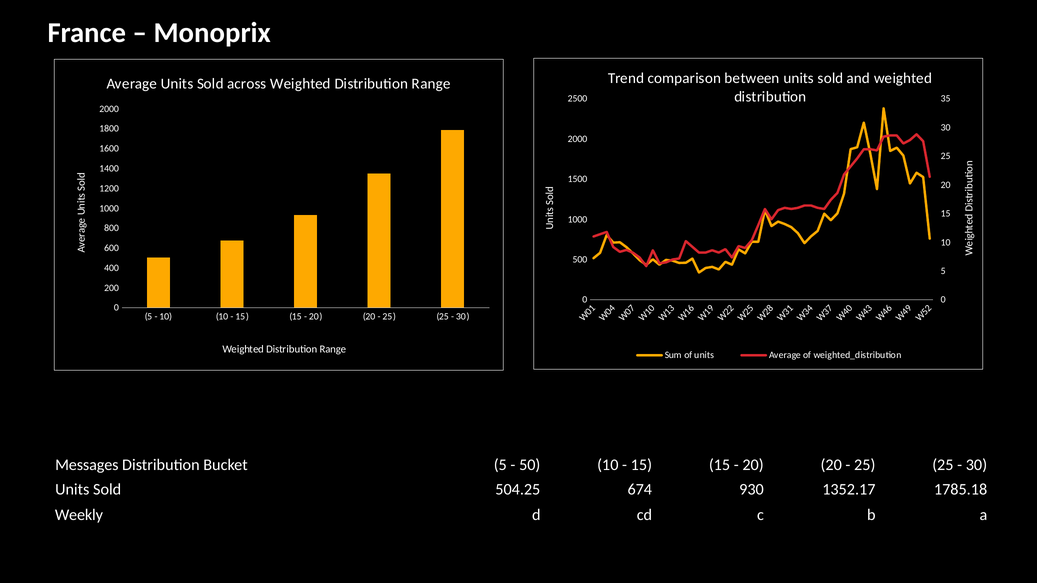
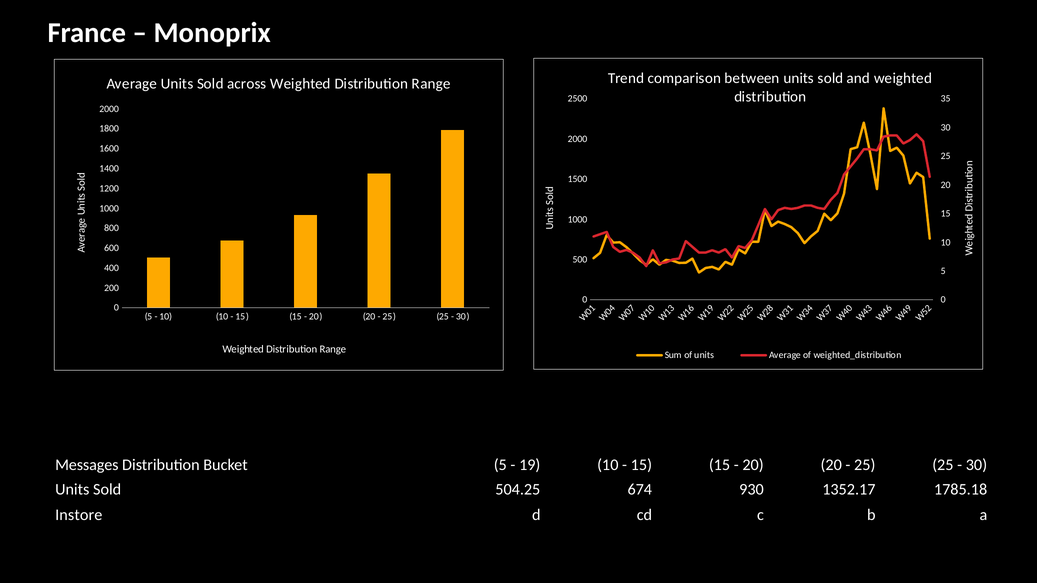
50: 50 -> 19
Weekly: Weekly -> Instore
